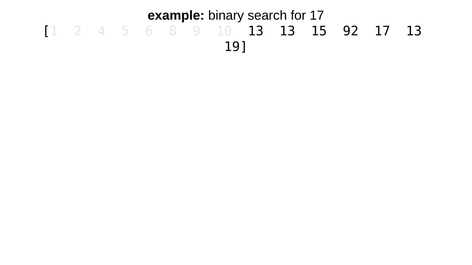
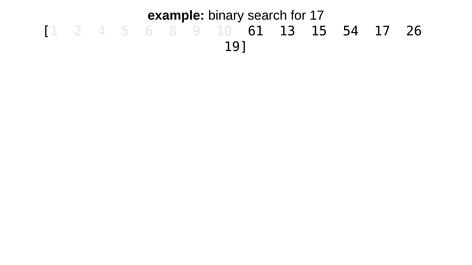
10 13: 13 -> 61
92: 92 -> 54
17 13: 13 -> 26
